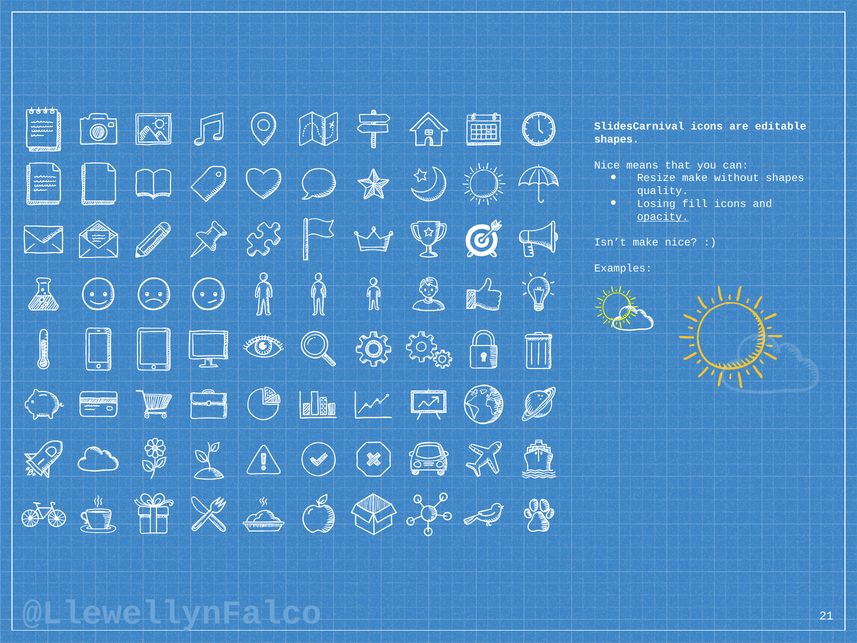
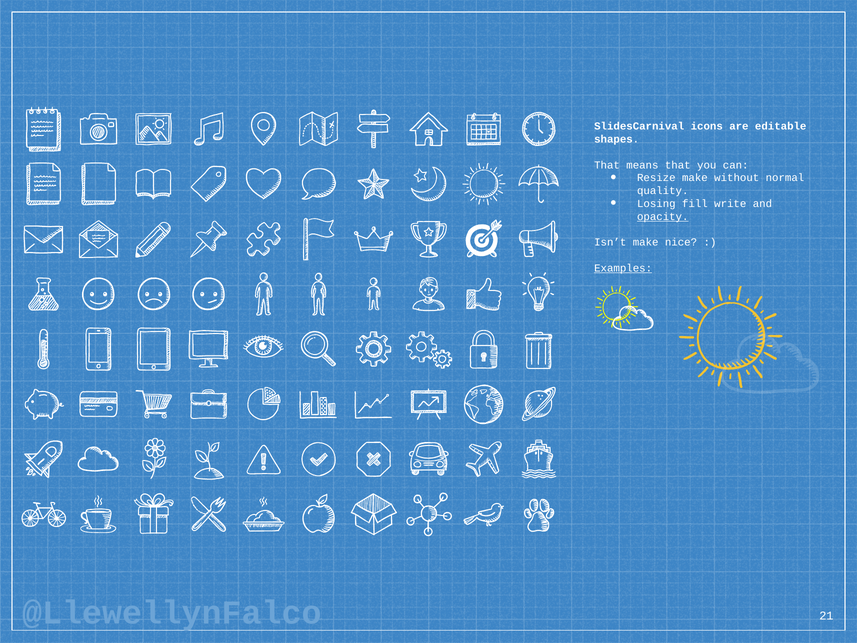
Nice at (607, 165): Nice -> That
without shapes: shapes -> normal
fill icons: icons -> write
Examples underline: none -> present
